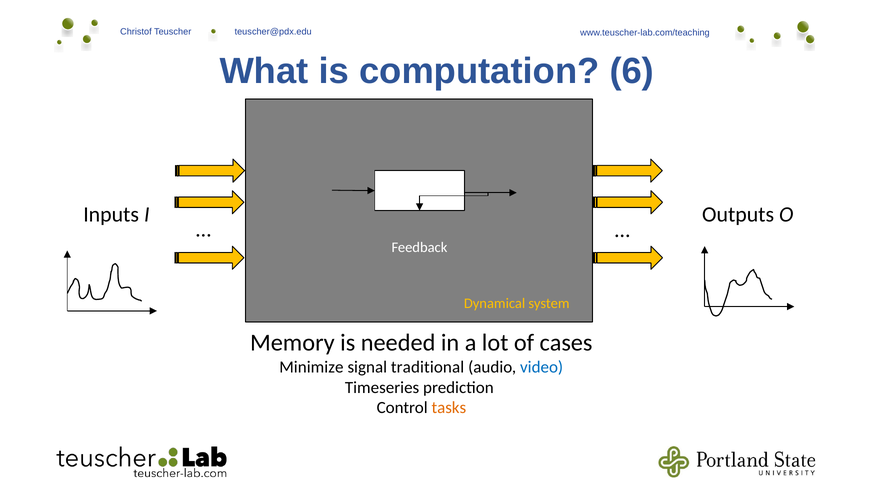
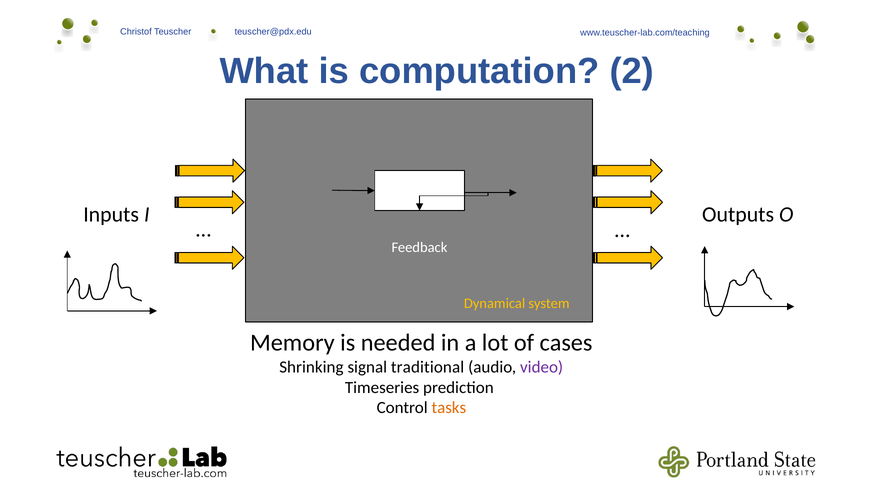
6: 6 -> 2
Minimize: Minimize -> Shrinking
video colour: blue -> purple
